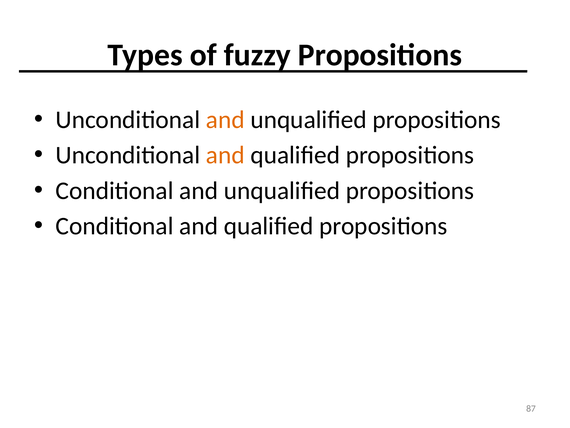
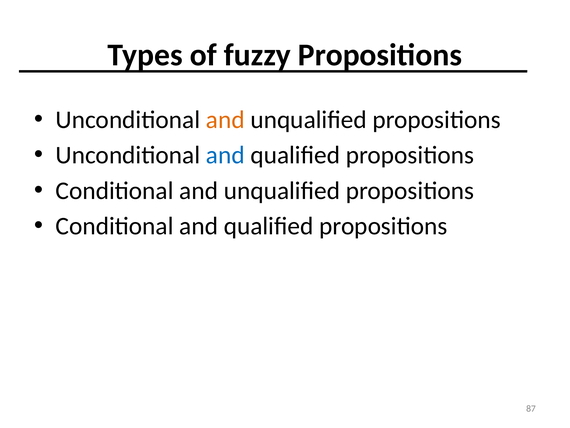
and at (225, 155) colour: orange -> blue
